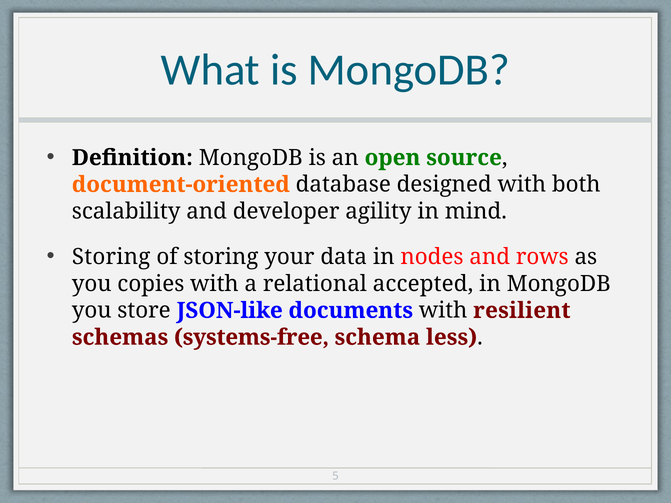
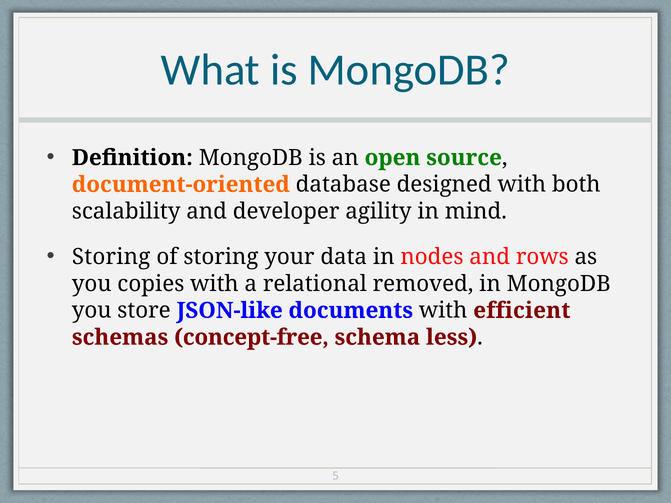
accepted: accepted -> removed
resilient: resilient -> efficient
systems-free: systems-free -> concept-free
